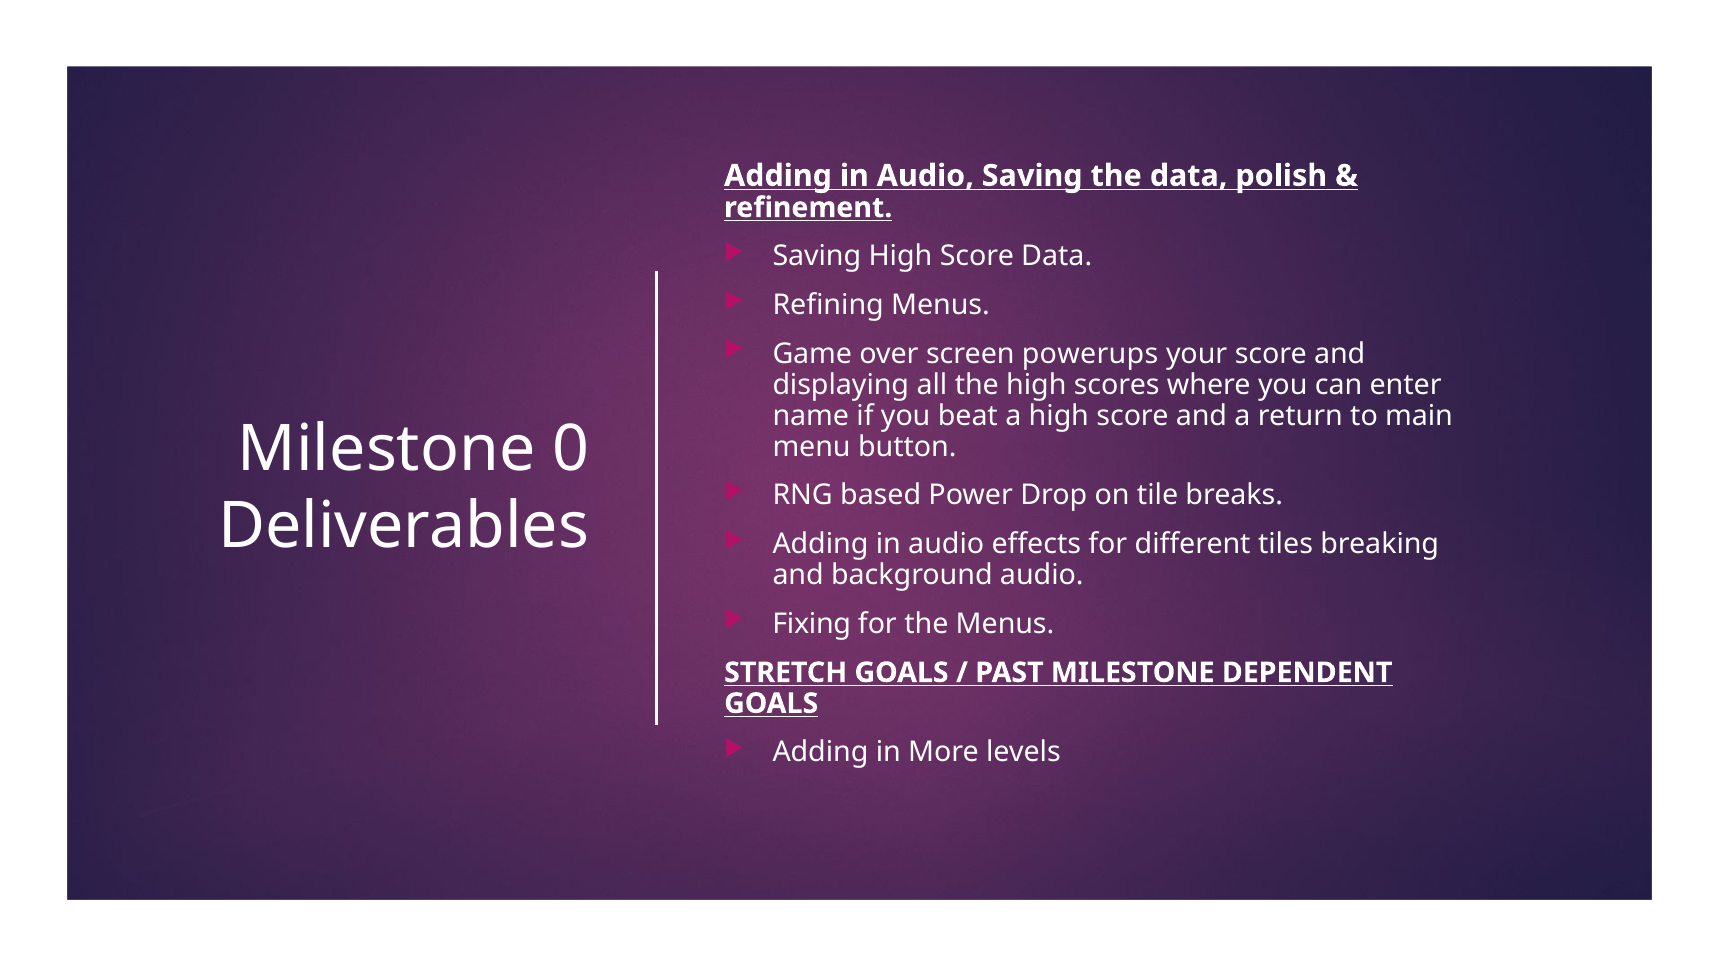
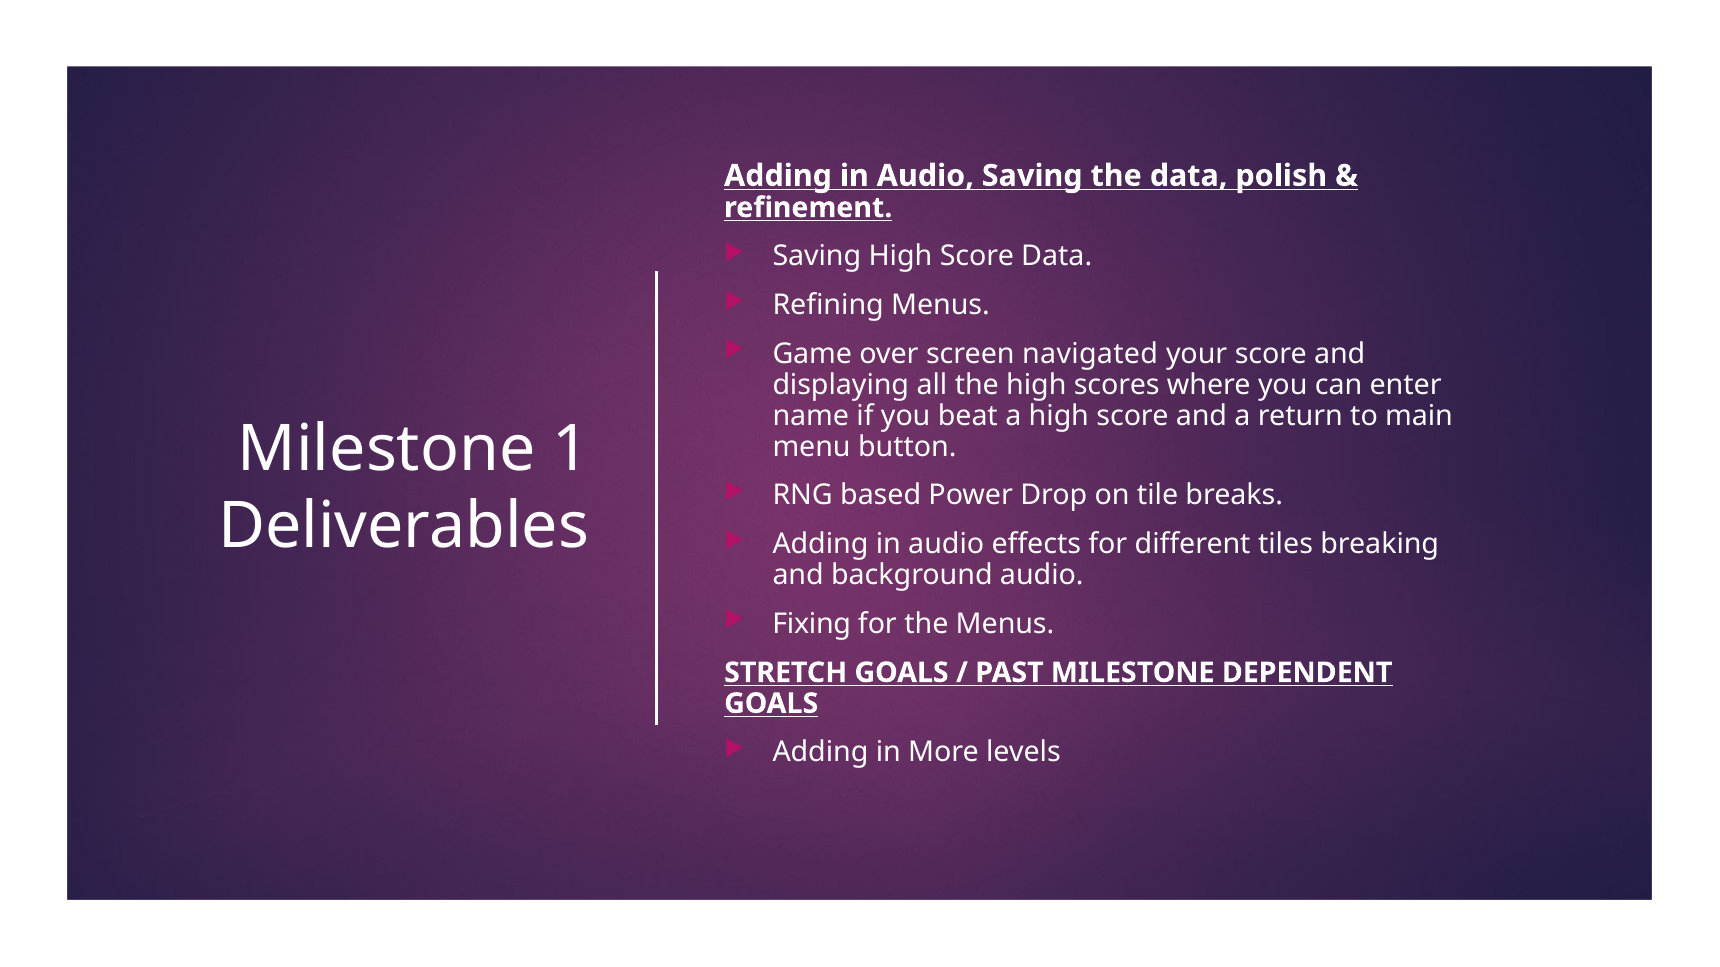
powerups: powerups -> navigated
0: 0 -> 1
